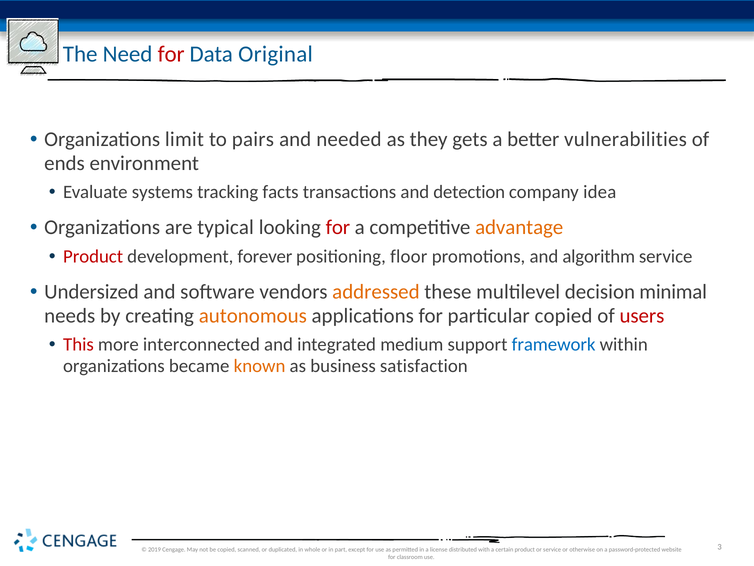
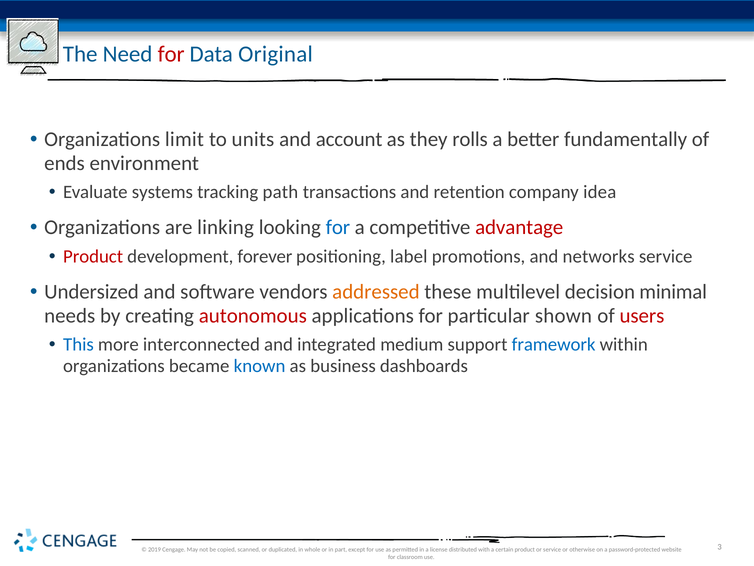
pairs: pairs -> units
needed: needed -> account
gets: gets -> rolls
vulnerabilities: vulnerabilities -> fundamentally
facts: facts -> path
detection: detection -> retention
typical: typical -> linking
for at (338, 227) colour: red -> blue
advantage colour: orange -> red
floor: floor -> label
algorithm: algorithm -> networks
autonomous colour: orange -> red
particular copied: copied -> shown
This colour: red -> blue
known colour: orange -> blue
satisfaction: satisfaction -> dashboards
